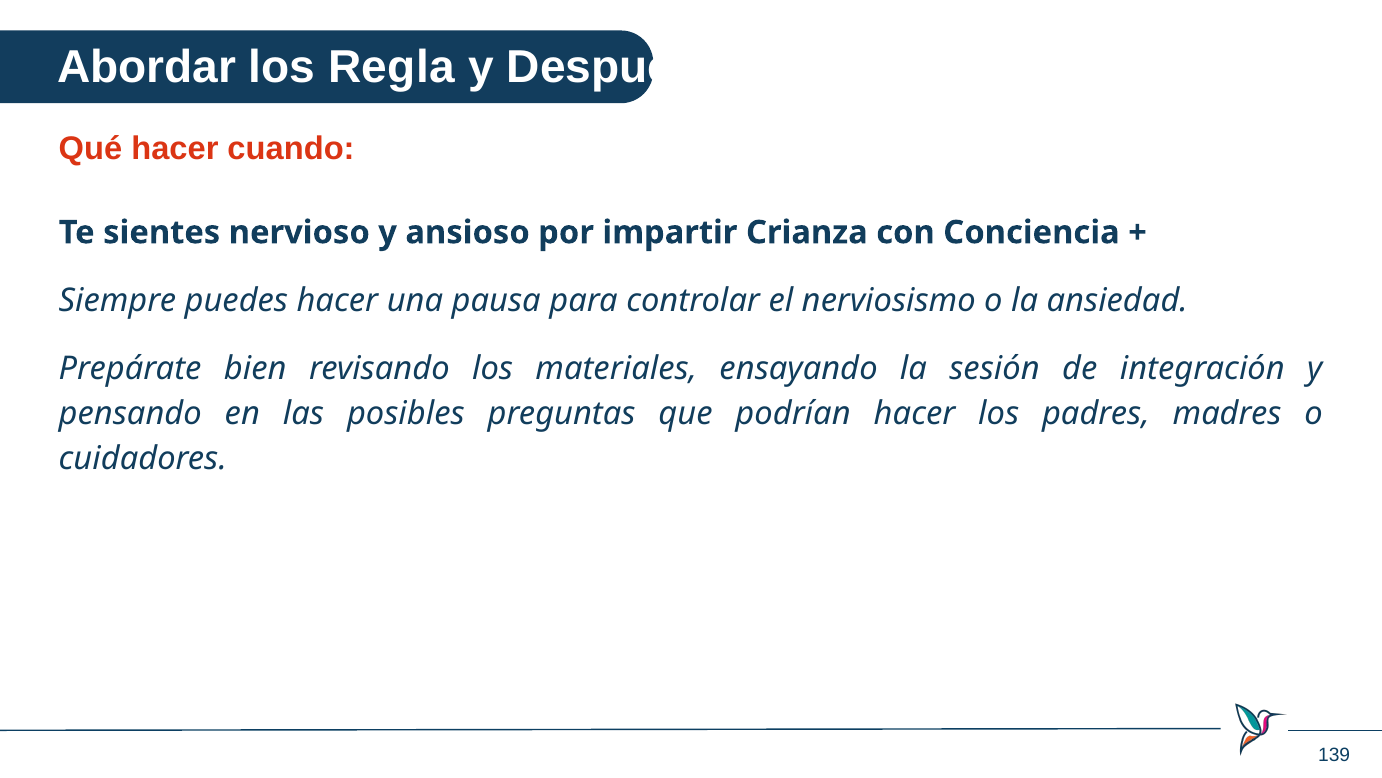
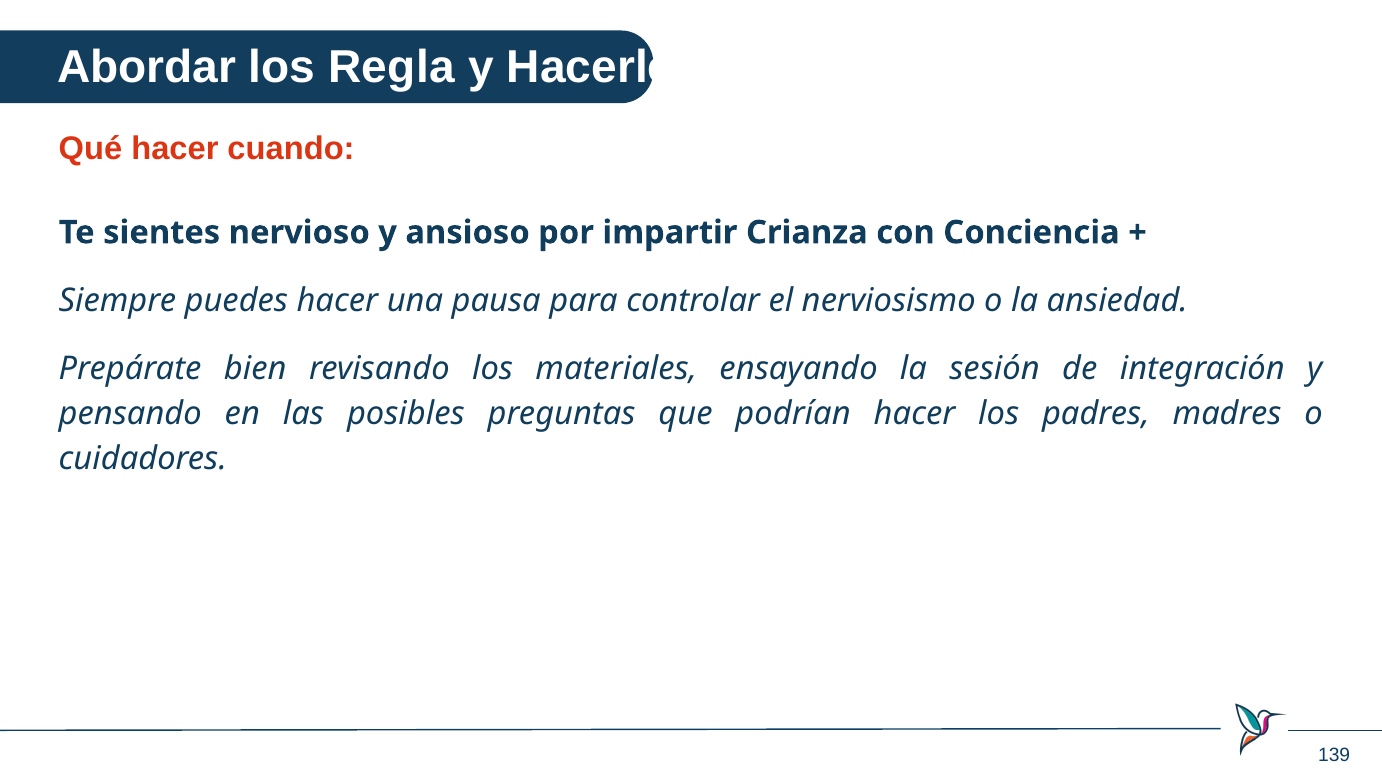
Después: Después -> Hacerles
